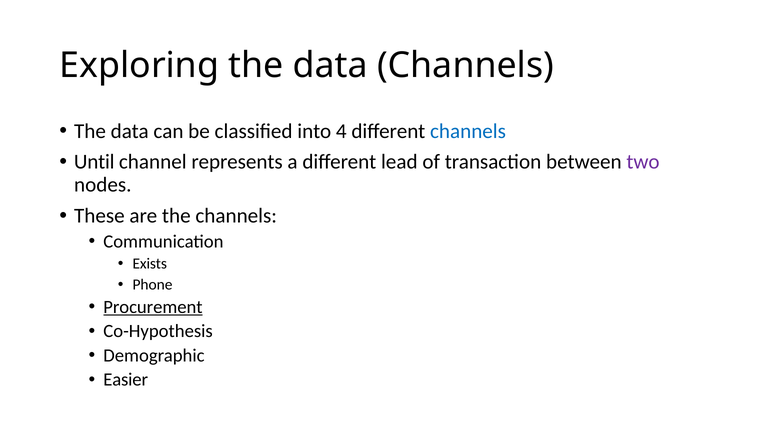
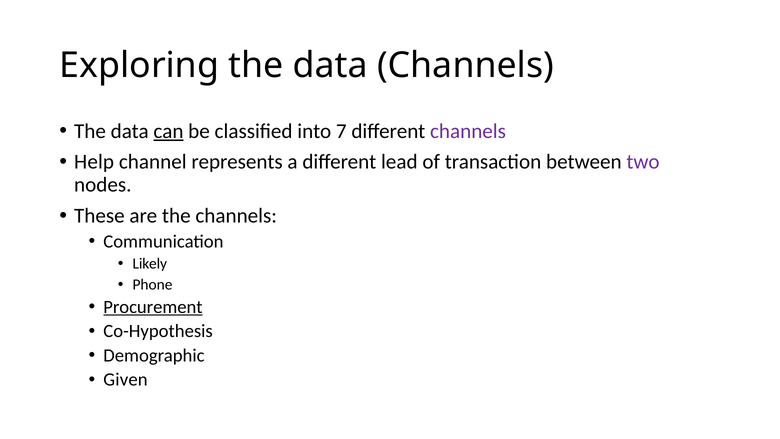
can underline: none -> present
4: 4 -> 7
channels at (468, 131) colour: blue -> purple
Until: Until -> Help
Exists: Exists -> Likely
Easier: Easier -> Given
